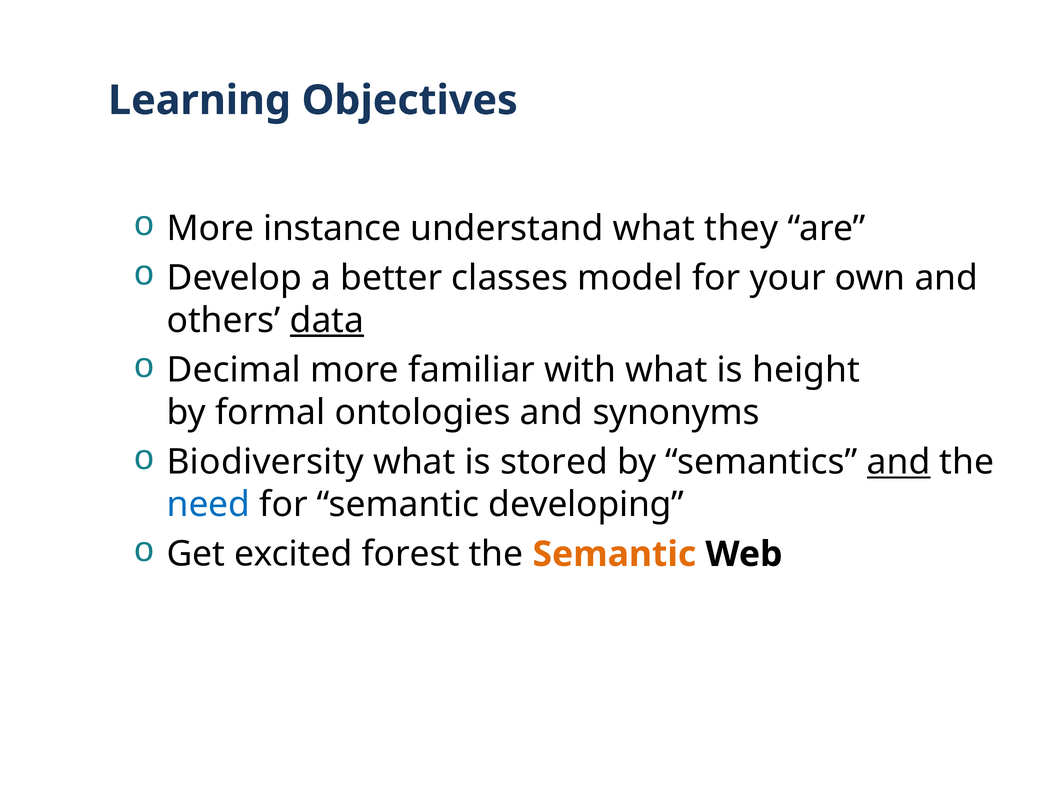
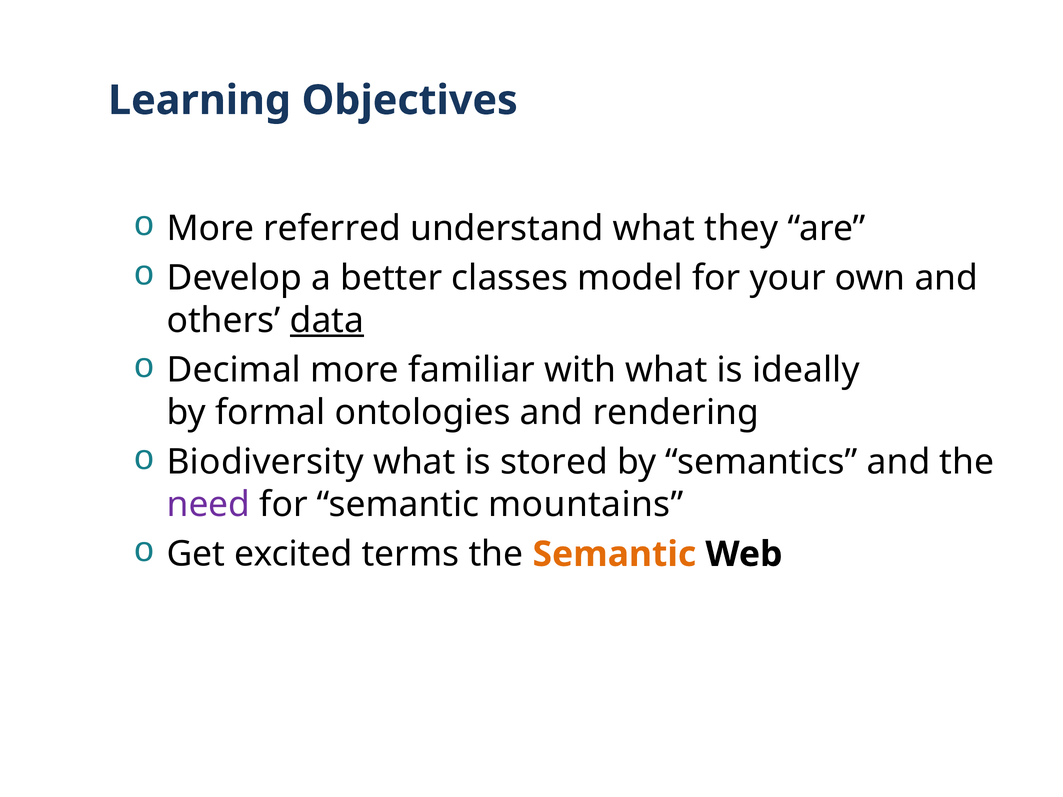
instance: instance -> referred
height: height -> ideally
synonyms: synonyms -> rendering
and at (899, 462) underline: present -> none
need colour: blue -> purple
developing: developing -> mountains
forest: forest -> terms
